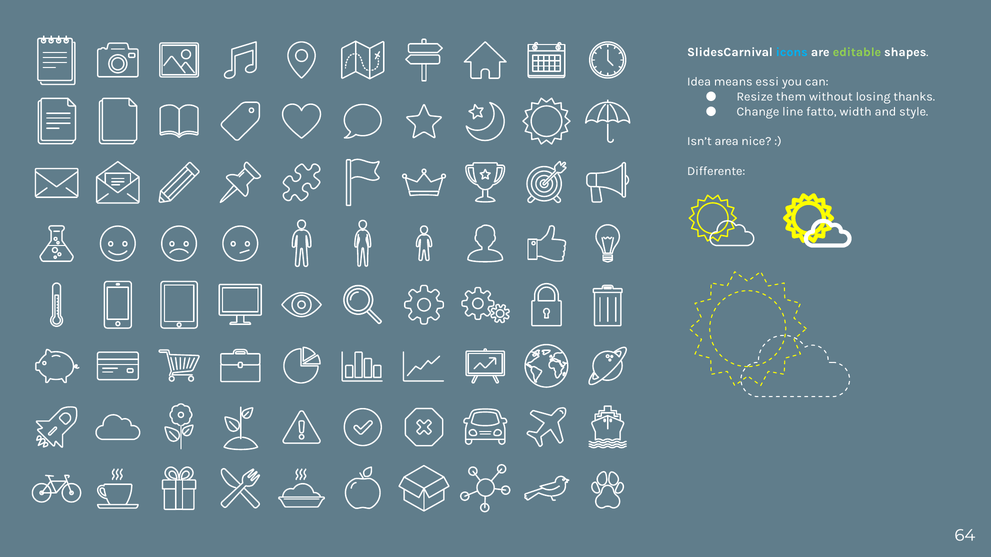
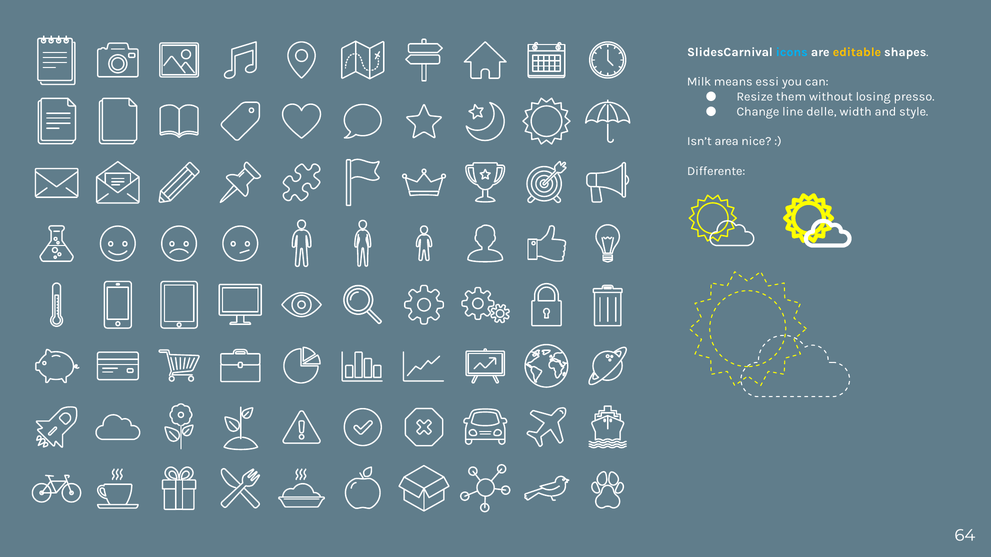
editable colour: light green -> yellow
Idea: Idea -> Milk
thanks: thanks -> presso
fatto: fatto -> delle
